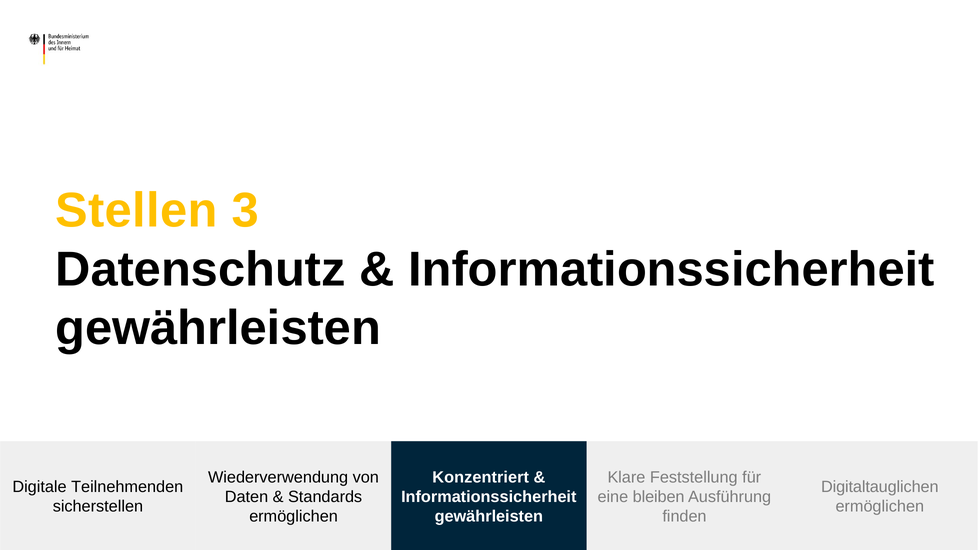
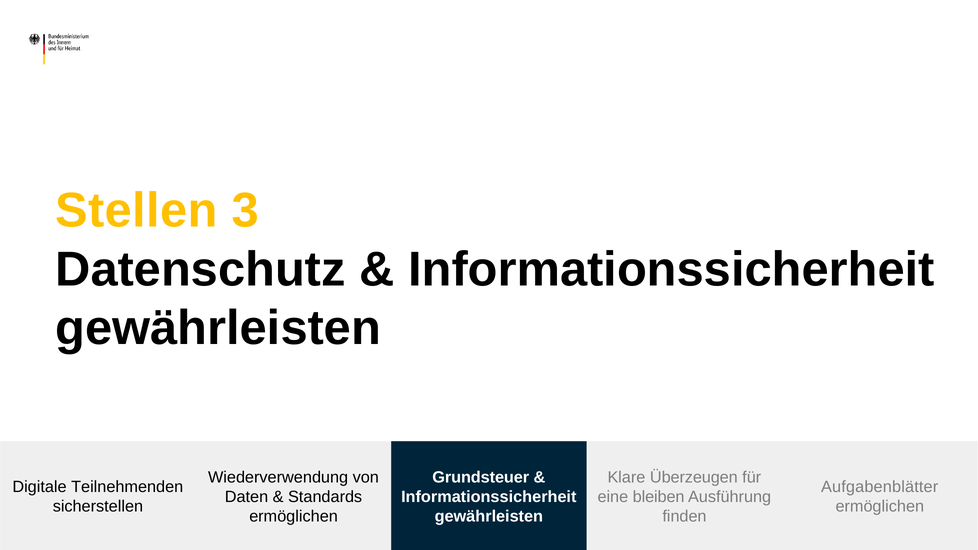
Konzentriert: Konzentriert -> Grundsteuer
Feststellung: Feststellung -> Überzeugen
Digitaltauglichen: Digitaltauglichen -> Aufgabenblätter
